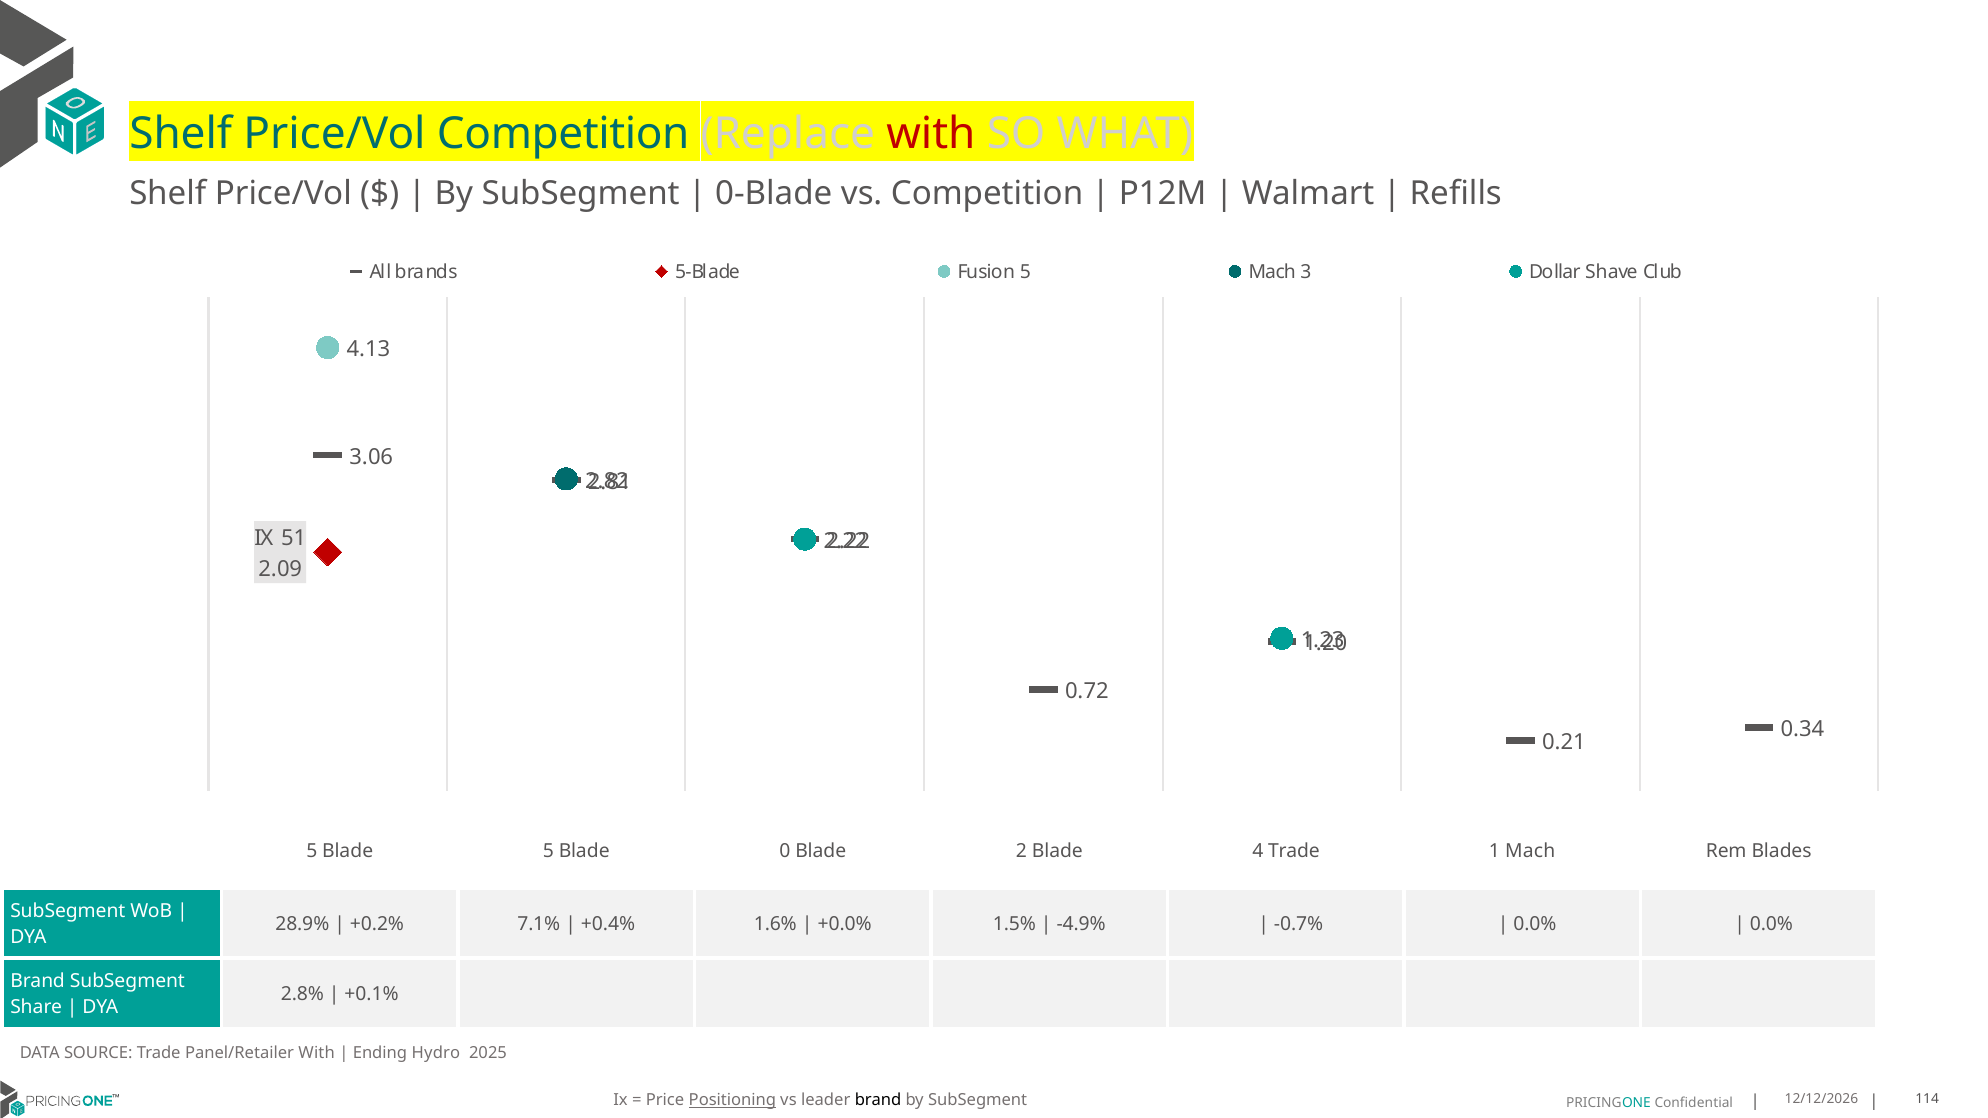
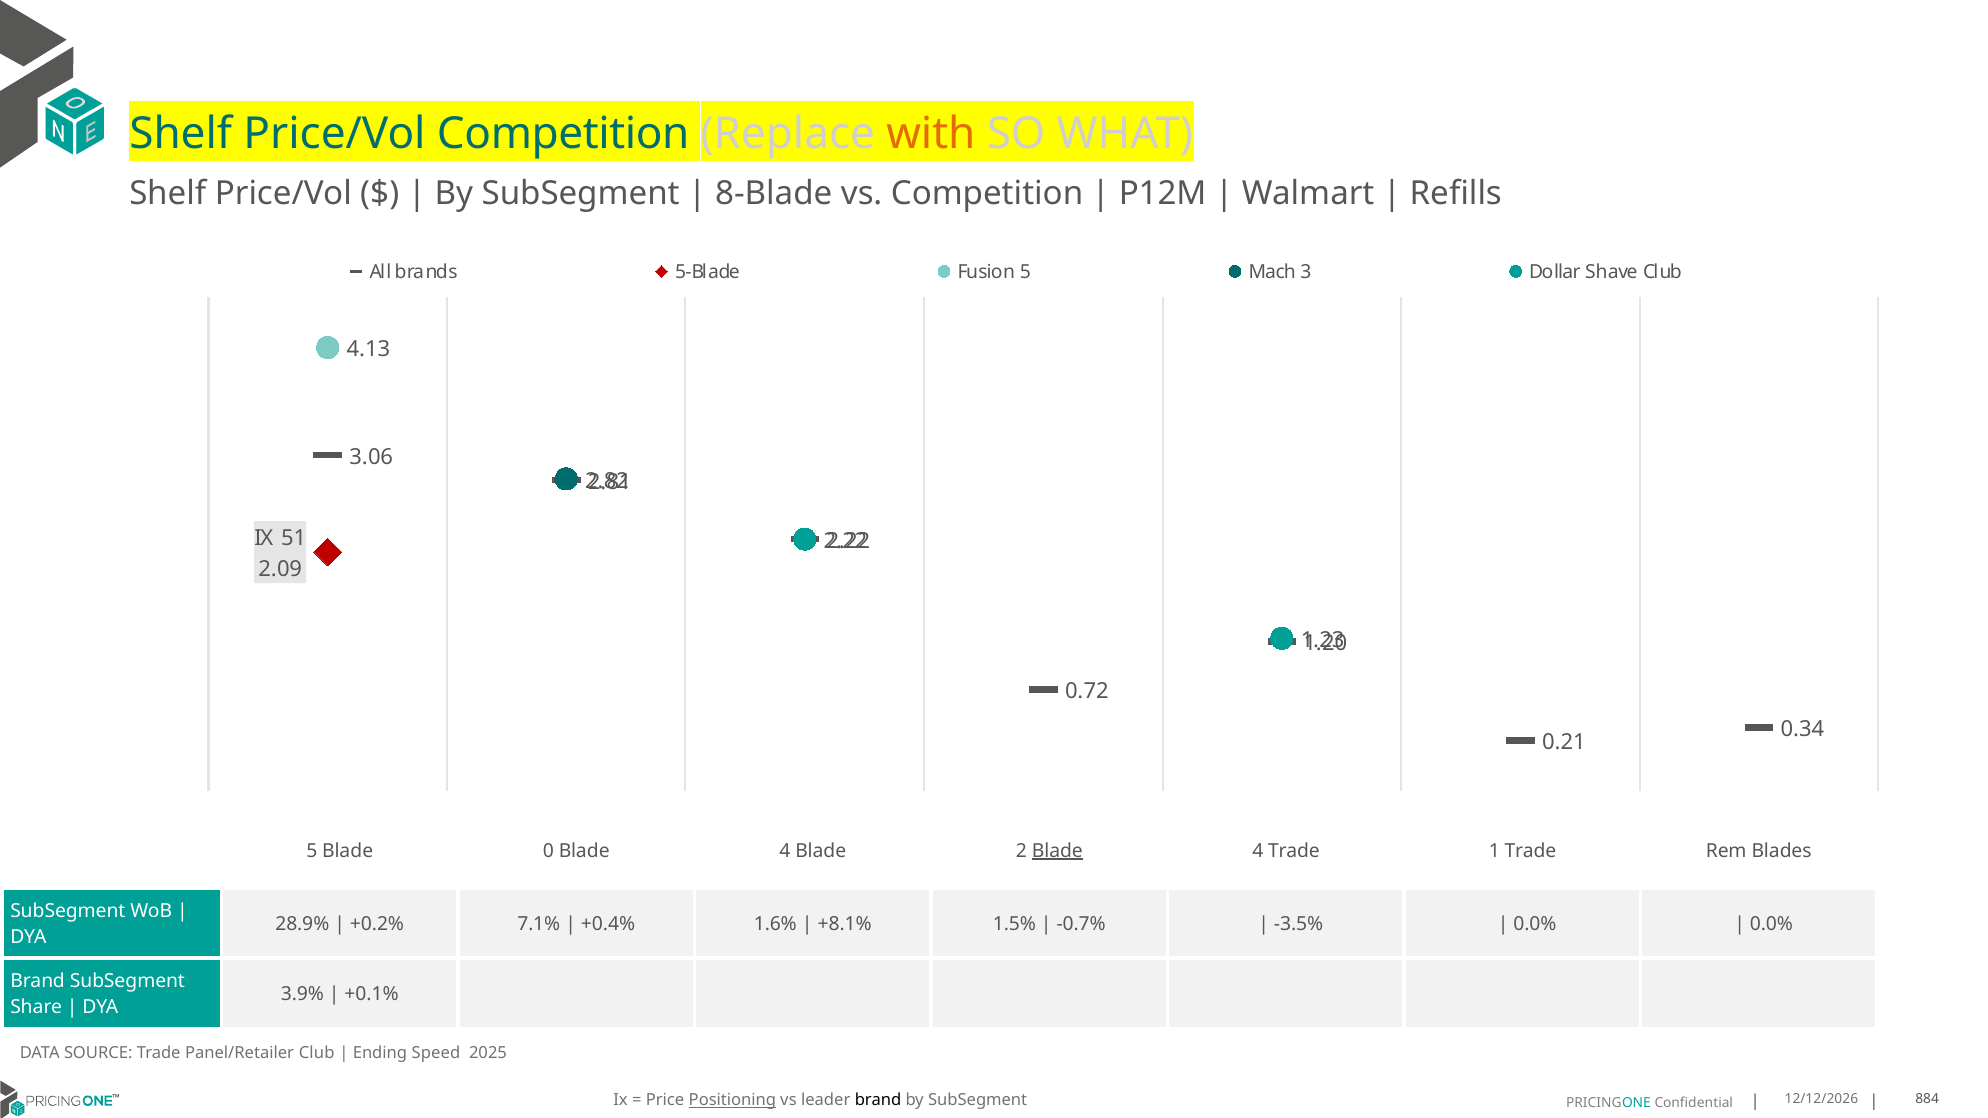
with at (931, 134) colour: red -> orange
0-Blade: 0-Blade -> 8-Blade
Blade 5: 5 -> 0
0 at (785, 851): 0 -> 4
Blade at (1057, 851) underline: none -> present
1 Mach: Mach -> Trade
+0.0%: +0.0% -> +8.1%
-4.9%: -4.9% -> -0.7%
-0.7%: -0.7% -> -3.5%
2.8%: 2.8% -> 3.9%
Panel/Retailer With: With -> Club
Hydro: Hydro -> Speed
114: 114 -> 884
